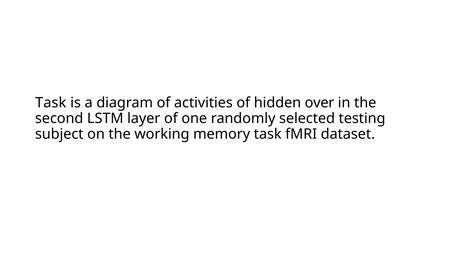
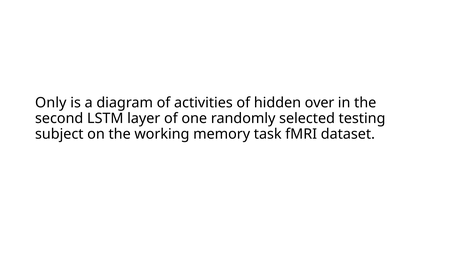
Task at (51, 103): Task -> Only
